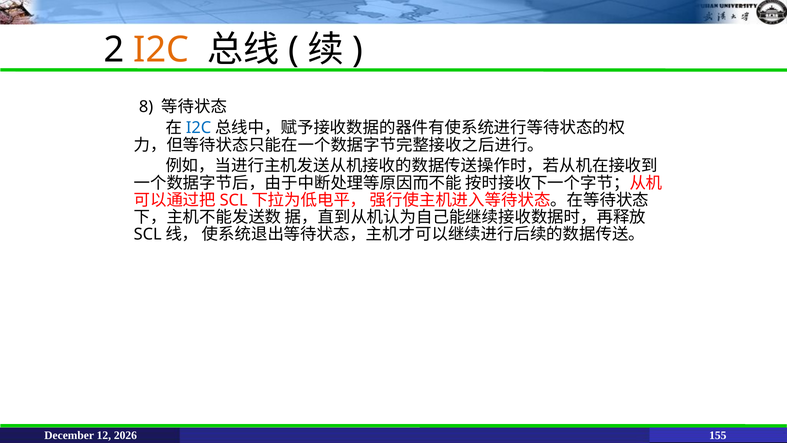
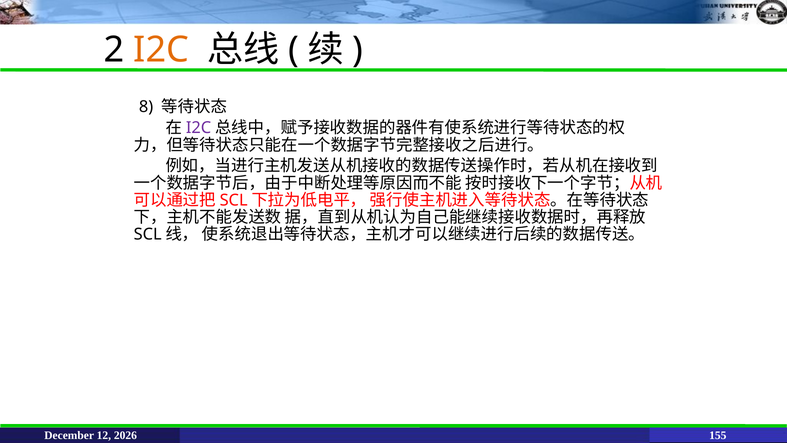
I2C at (199, 128) colour: blue -> purple
